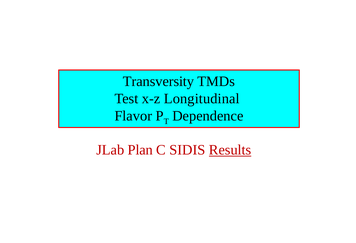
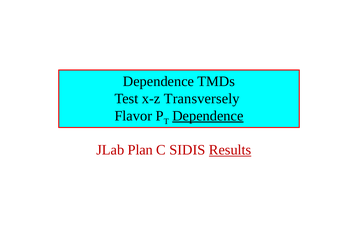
Transversity at (159, 81): Transversity -> Dependence
Longitudinal: Longitudinal -> Transversely
Dependence at (208, 116) underline: none -> present
